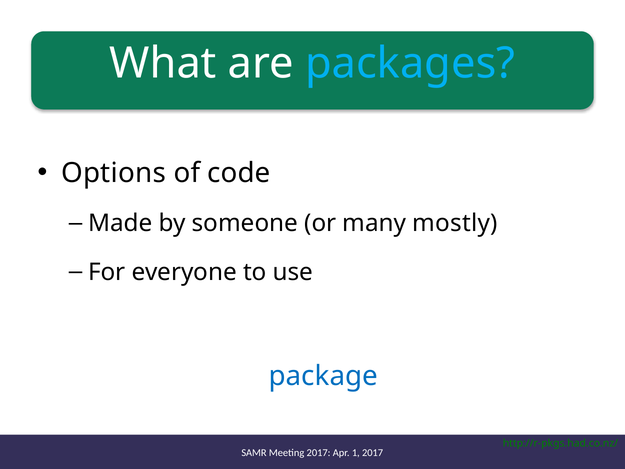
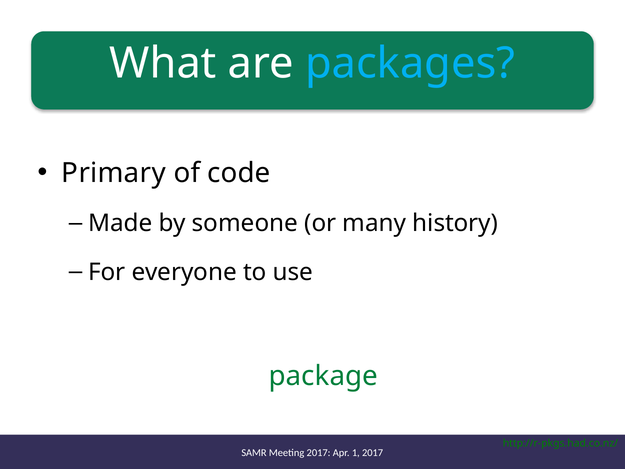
Options: Options -> Primary
mostly: mostly -> history
package at (323, 376) colour: blue -> green
